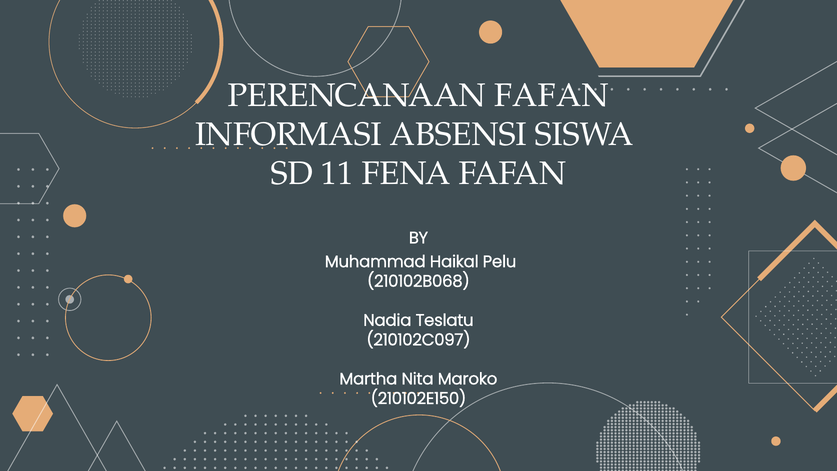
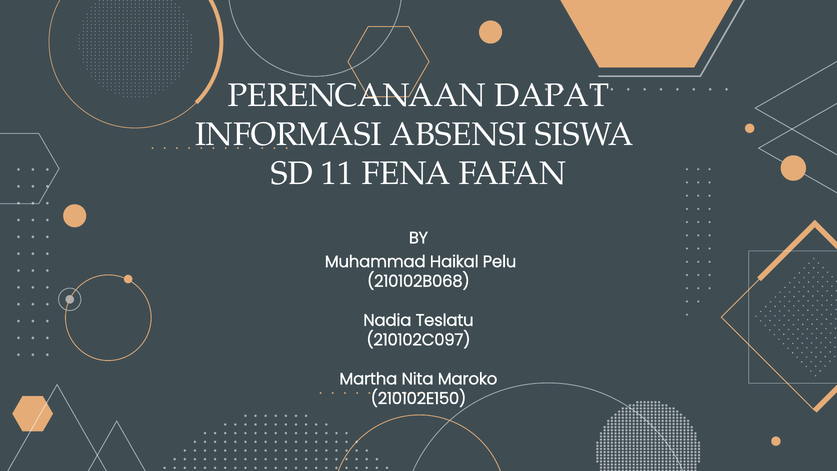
PERENCANAAN FAFAN: FAFAN -> DAPAT
